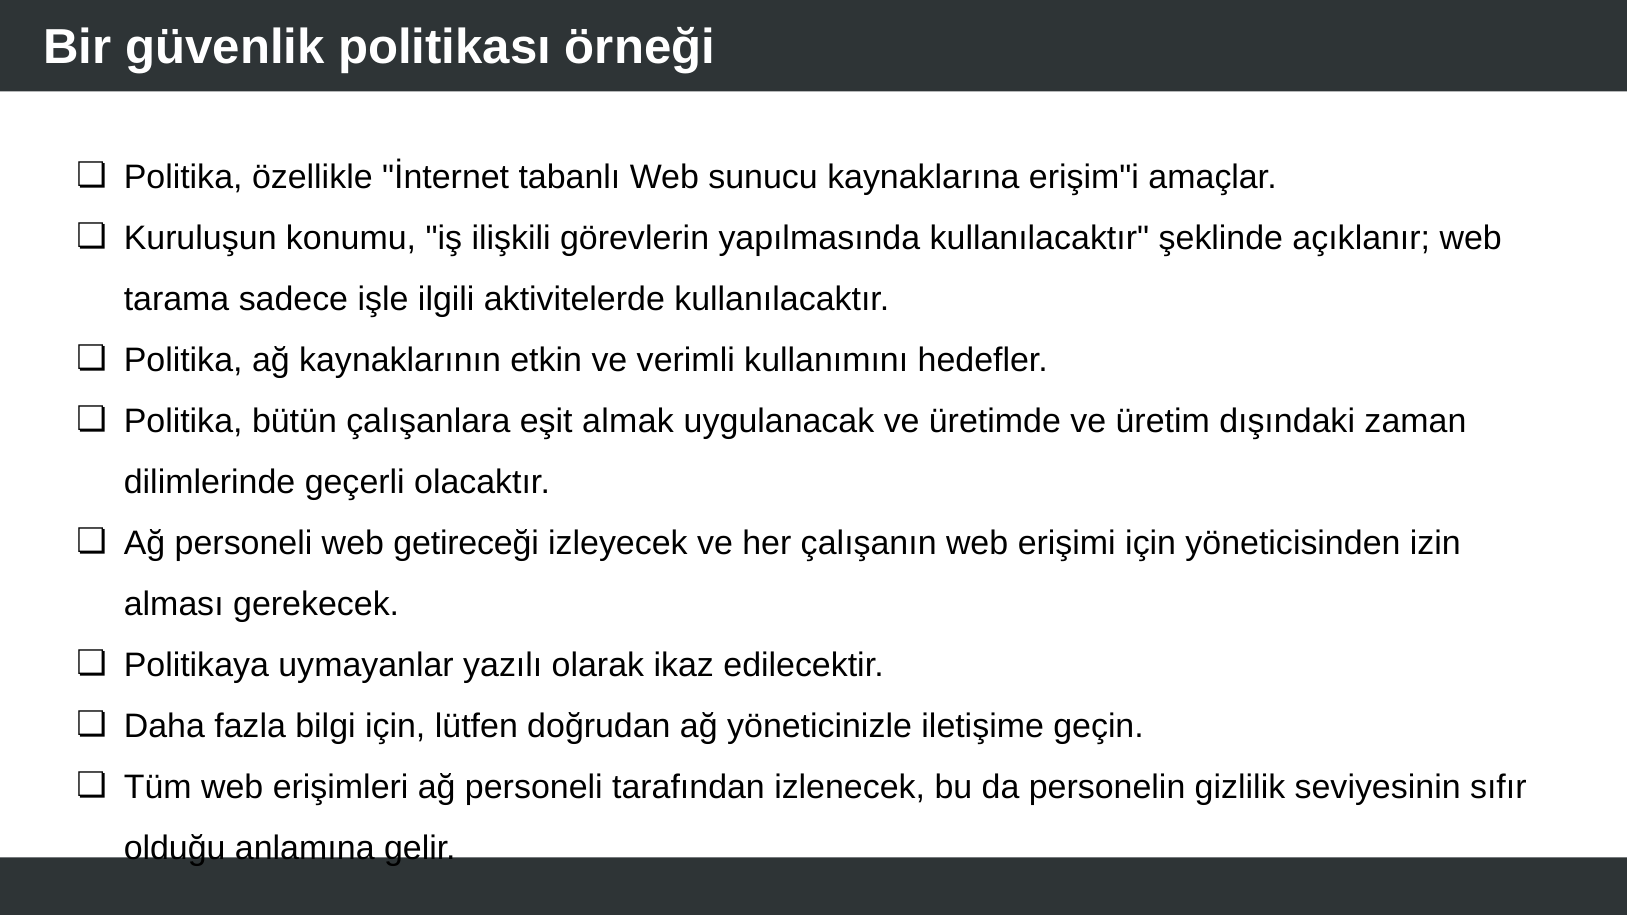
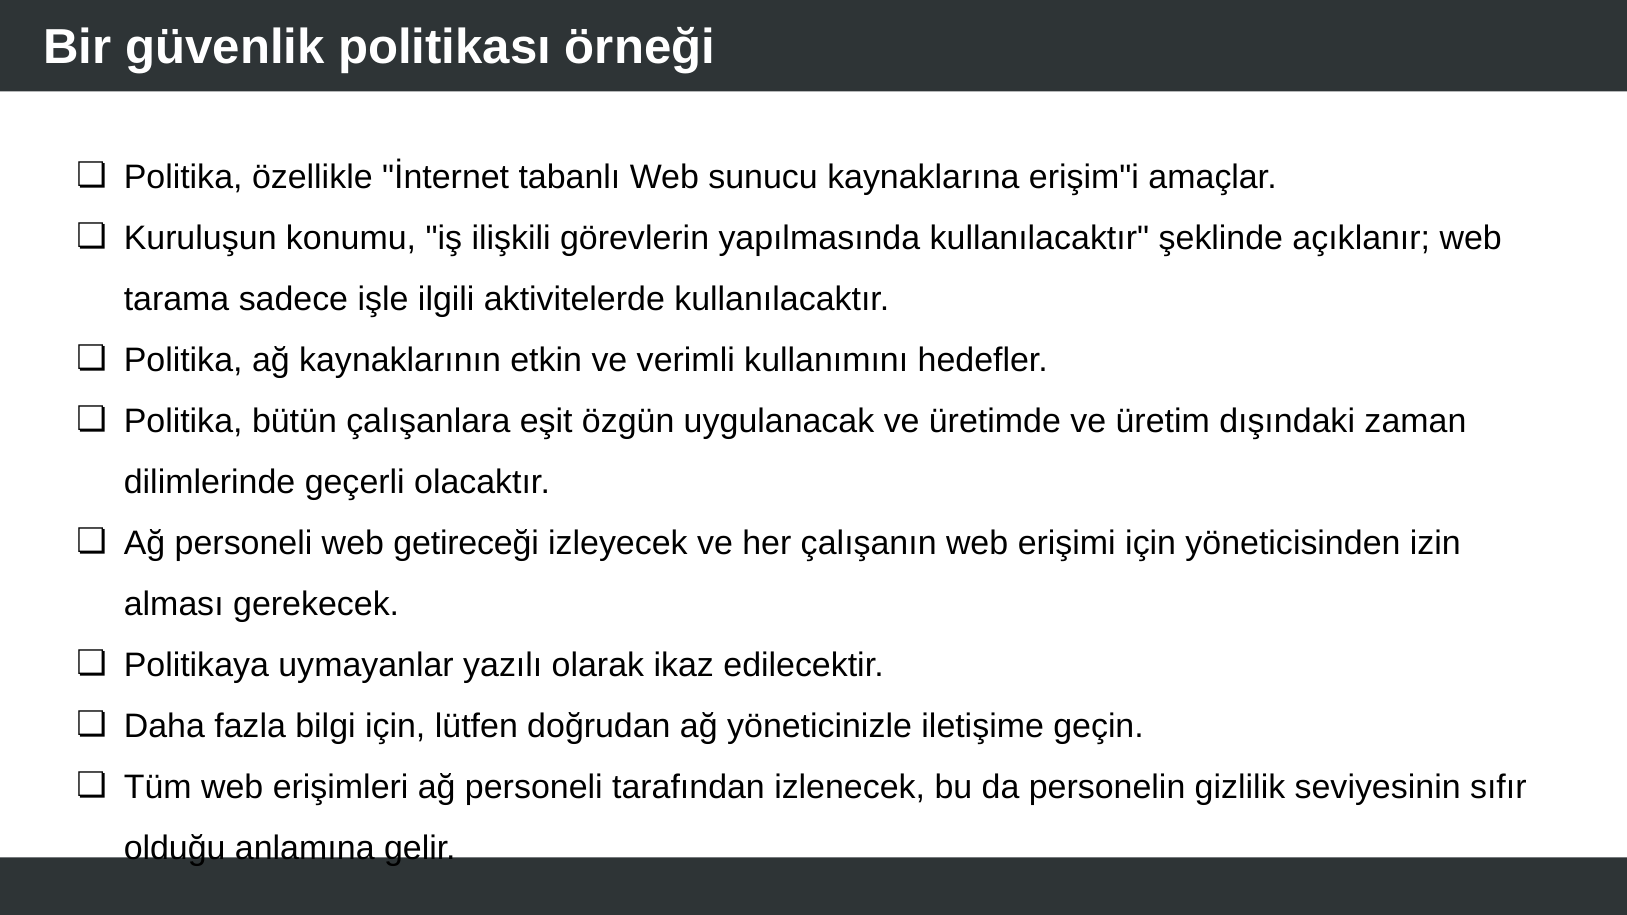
almak: almak -> özgün
